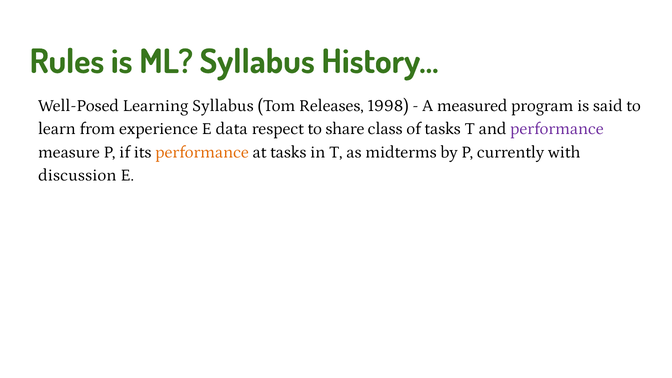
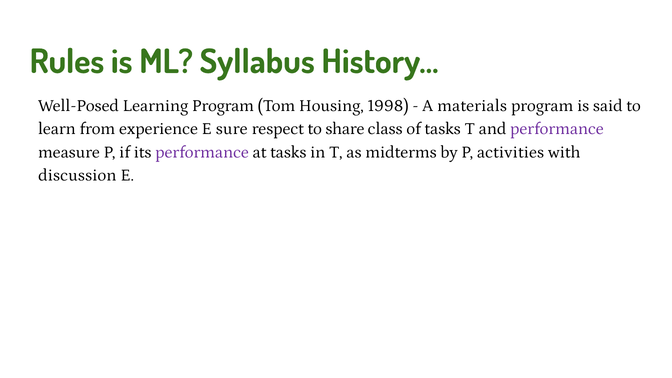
Learning Syllabus: Syllabus -> Program
Releases: Releases -> Housing
measured: measured -> materials
data: data -> sure
performance at (202, 152) colour: orange -> purple
currently: currently -> activities
